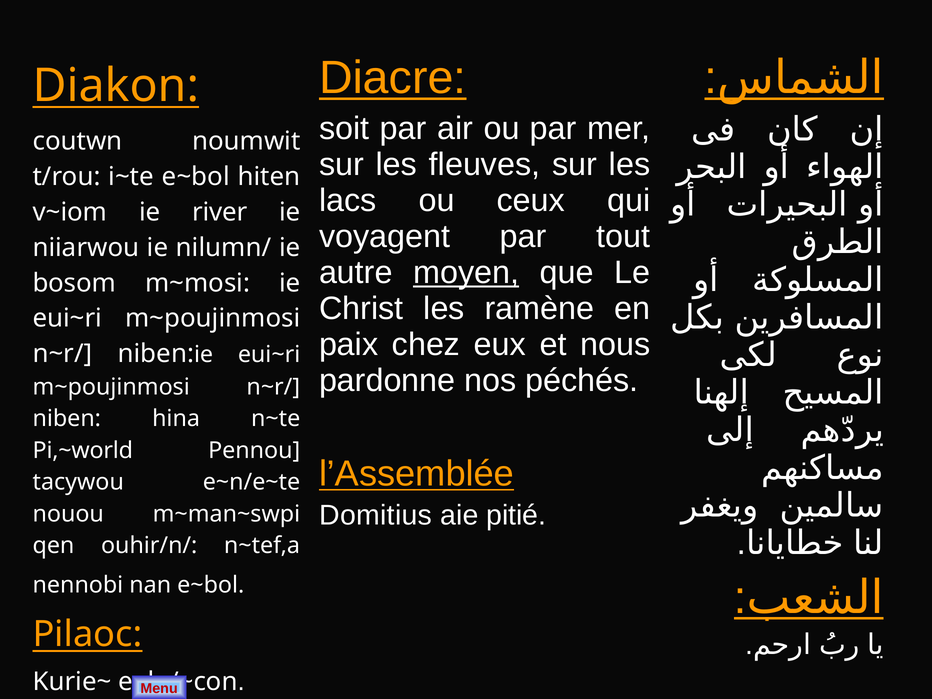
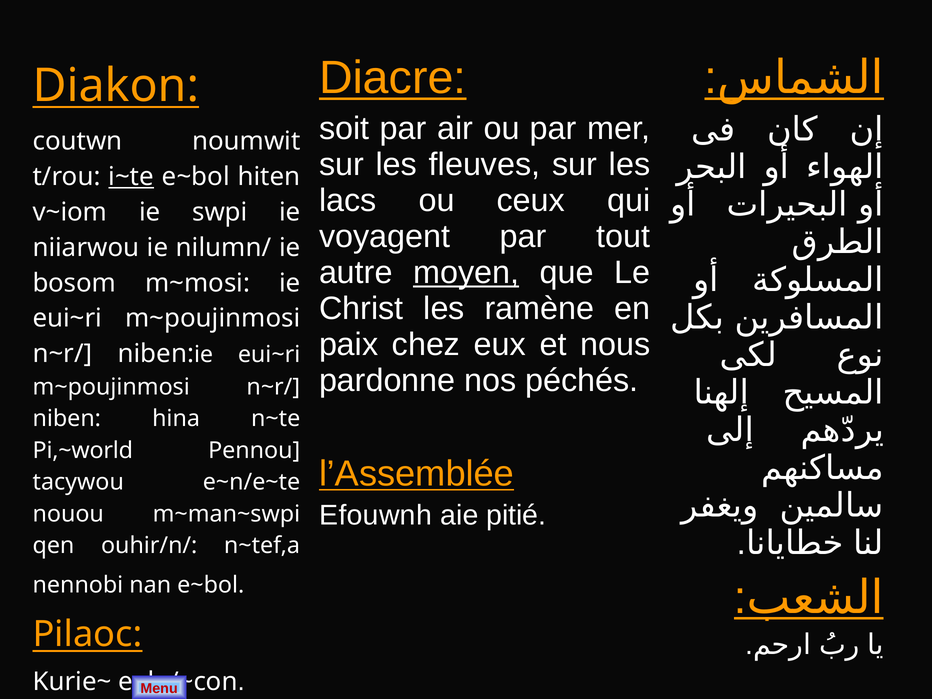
i~te underline: none -> present
river: river -> swpi
Domitius: Domitius -> Efouwnh
